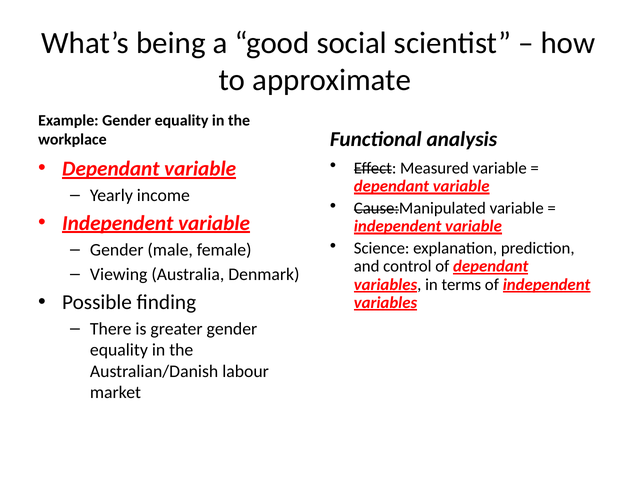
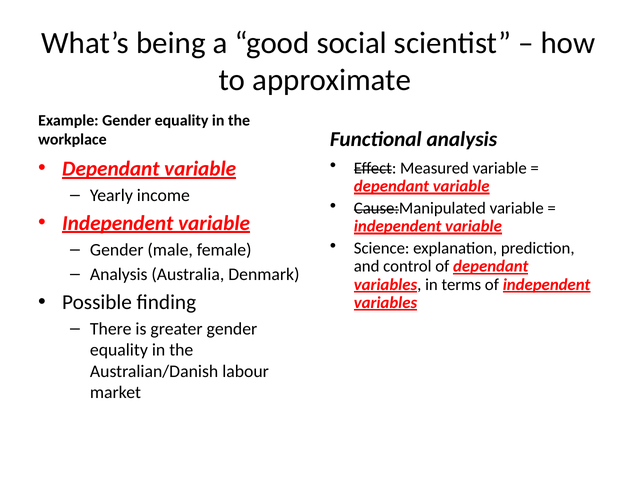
Viewing at (119, 275): Viewing -> Analysis
